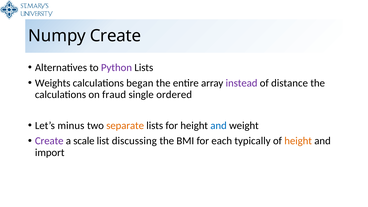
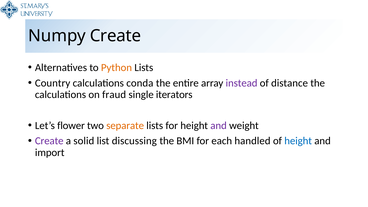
Python colour: purple -> orange
Weights: Weights -> Country
began: began -> conda
ordered: ordered -> iterators
minus: minus -> flower
and at (219, 126) colour: blue -> purple
scale: scale -> solid
typically: typically -> handled
height at (298, 141) colour: orange -> blue
